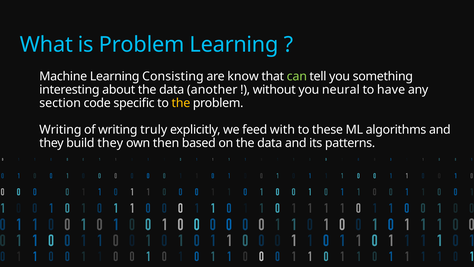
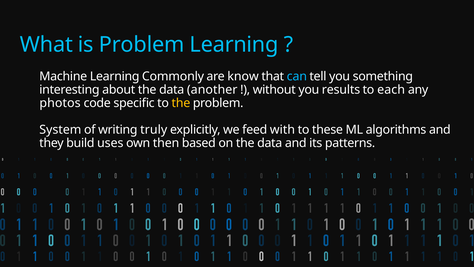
Consisting: Consisting -> Commonly
can colour: light green -> light blue
neural: neural -> results
have: have -> each
section: section -> photos
Writing at (60, 130): Writing -> System
build they: they -> uses
